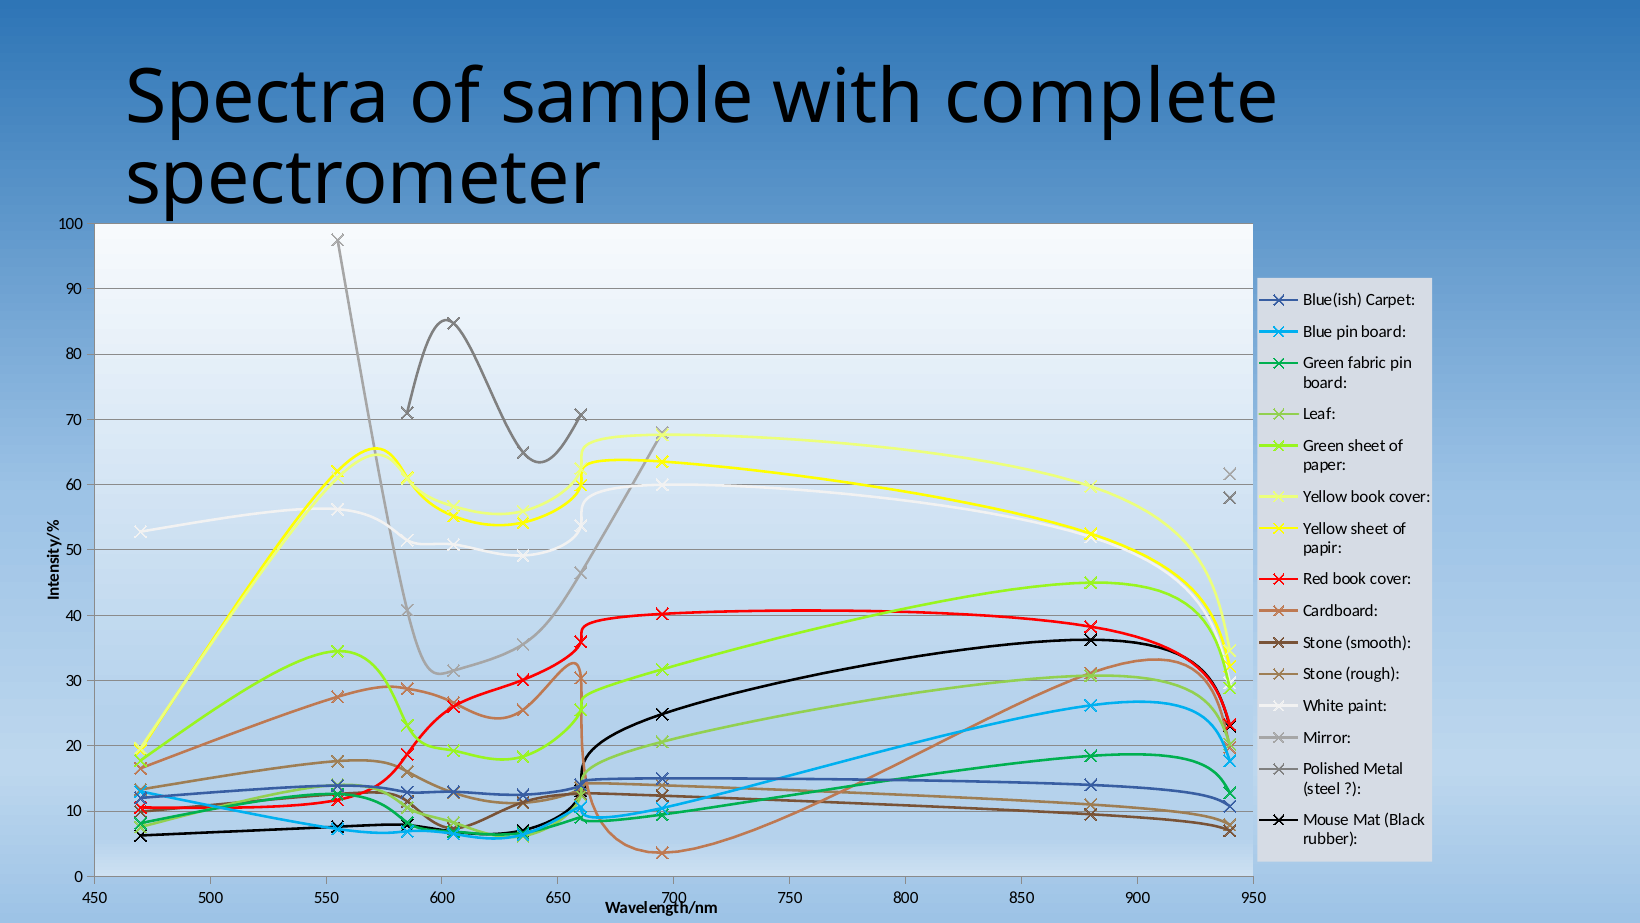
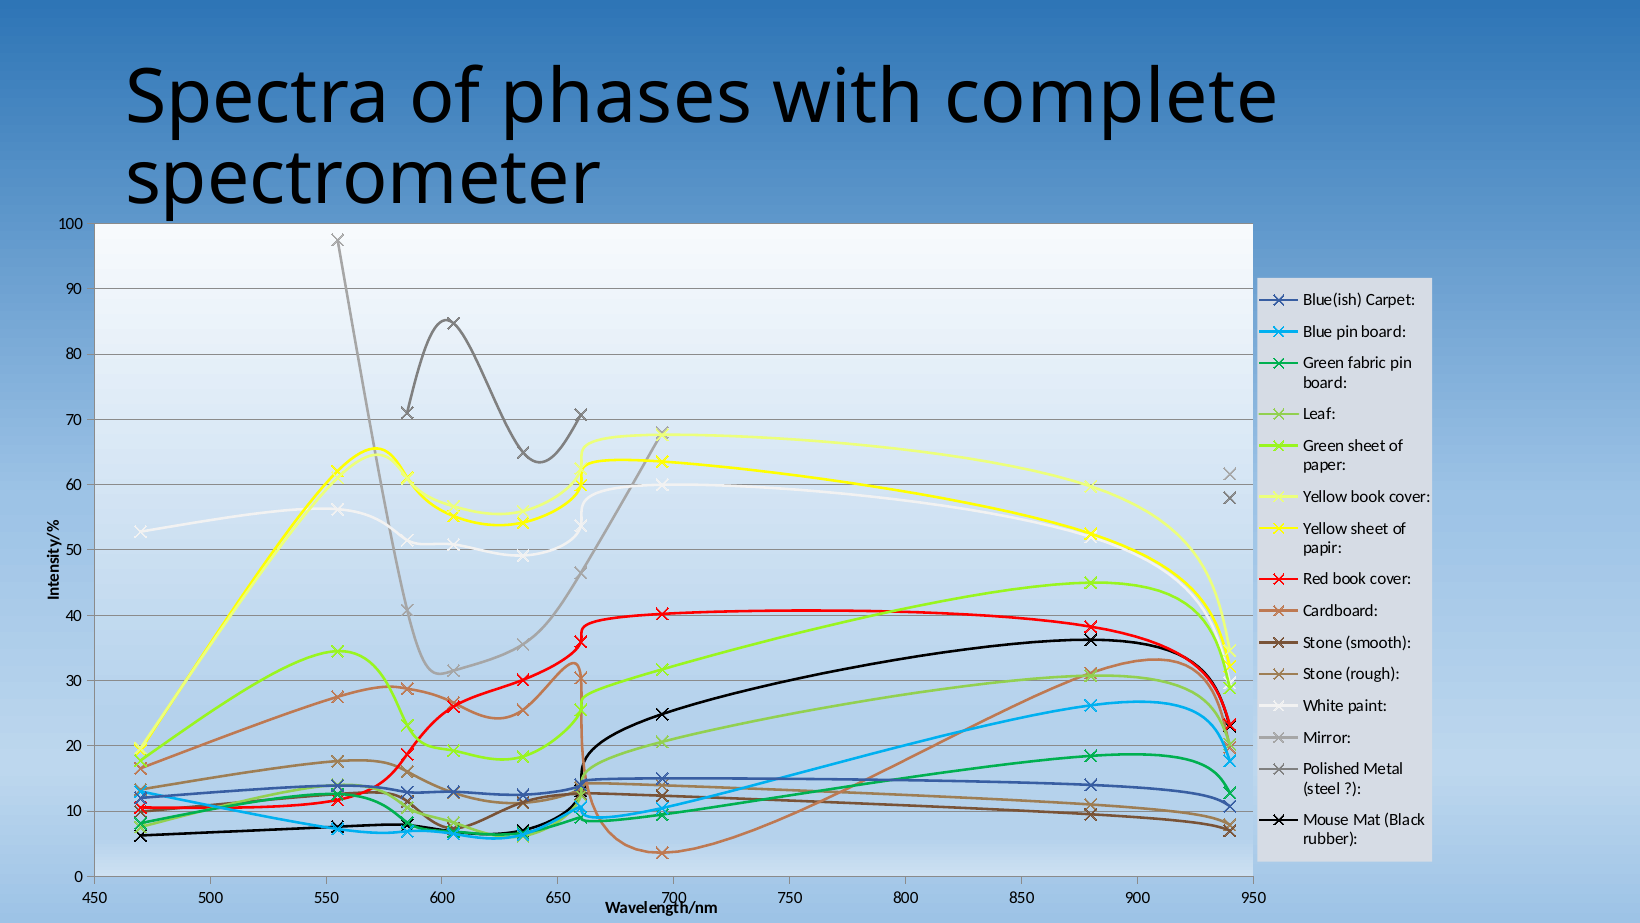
sample: sample -> phases
